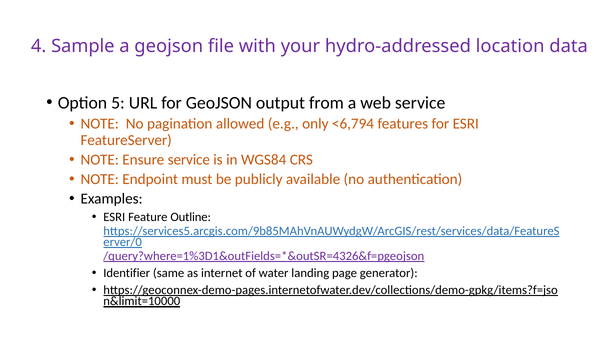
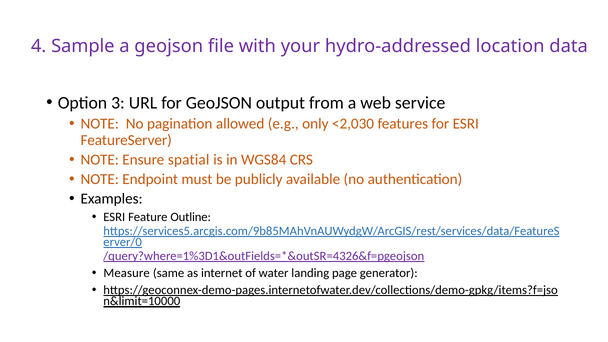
5: 5 -> 3
<6,794: <6,794 -> <2,030
Ensure service: service -> spatial
Identifier: Identifier -> Measure
